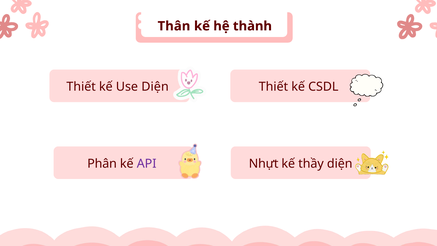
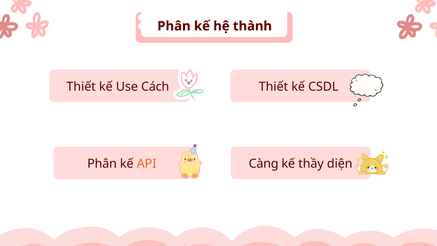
Thân at (174, 26): Thân -> Phân
Use Diện: Diện -> Cách
API colour: purple -> orange
Nhựt: Nhựt -> Càng
